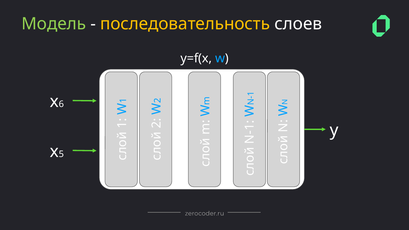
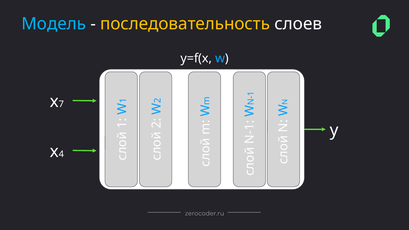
Модель colour: light green -> light blue
6: 6 -> 7
5: 5 -> 4
